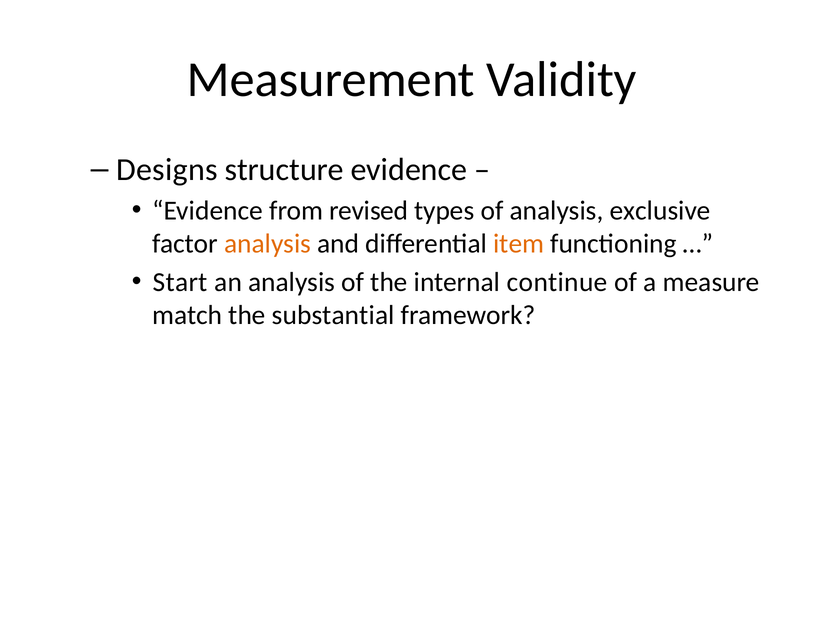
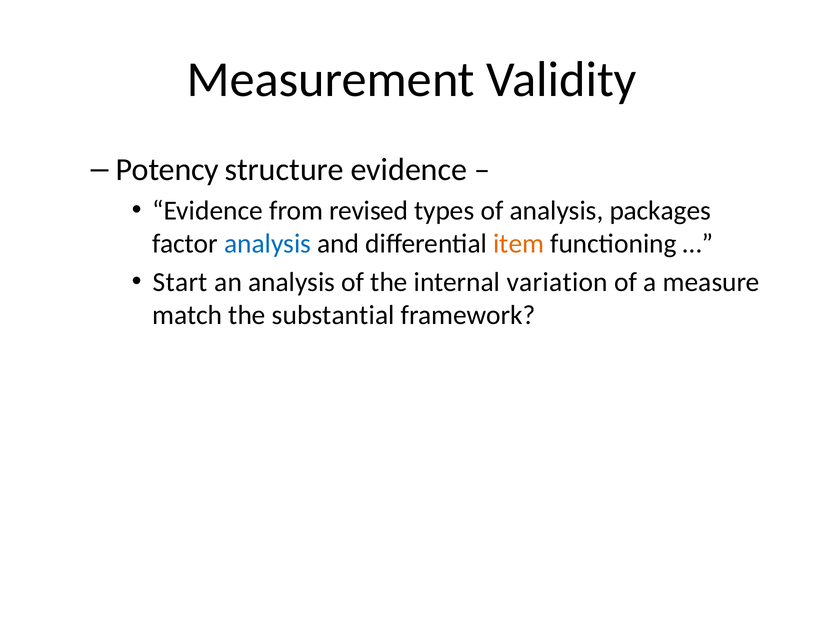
Designs: Designs -> Potency
exclusive: exclusive -> packages
analysis at (268, 244) colour: orange -> blue
continue: continue -> variation
